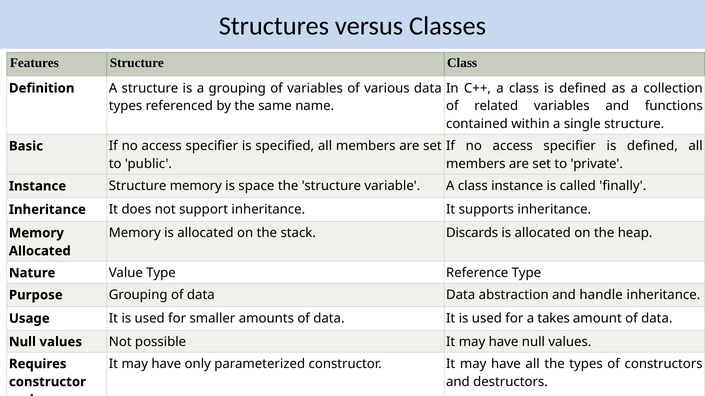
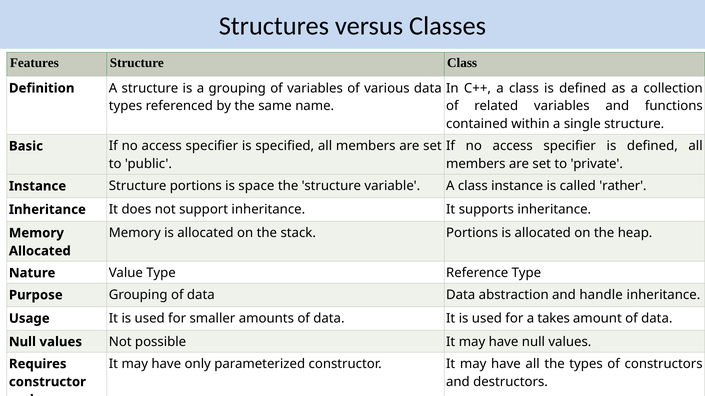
Structure memory: memory -> portions
finally: finally -> rather
stack Discards: Discards -> Portions
